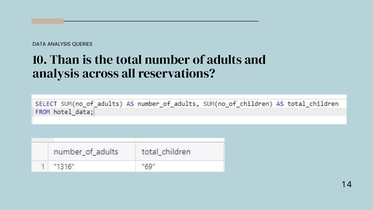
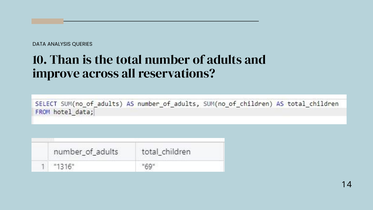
analysis at (56, 73): analysis -> improve
